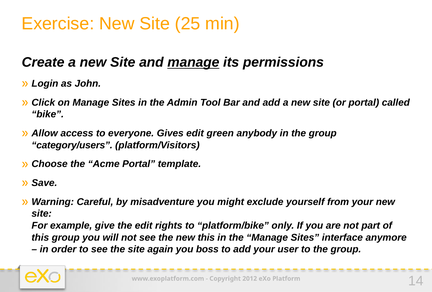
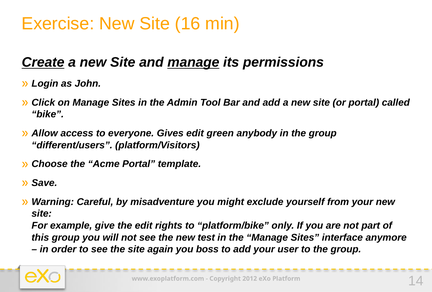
25: 25 -> 16
Create underline: none -> present
category/users: category/users -> different/users
new this: this -> test
